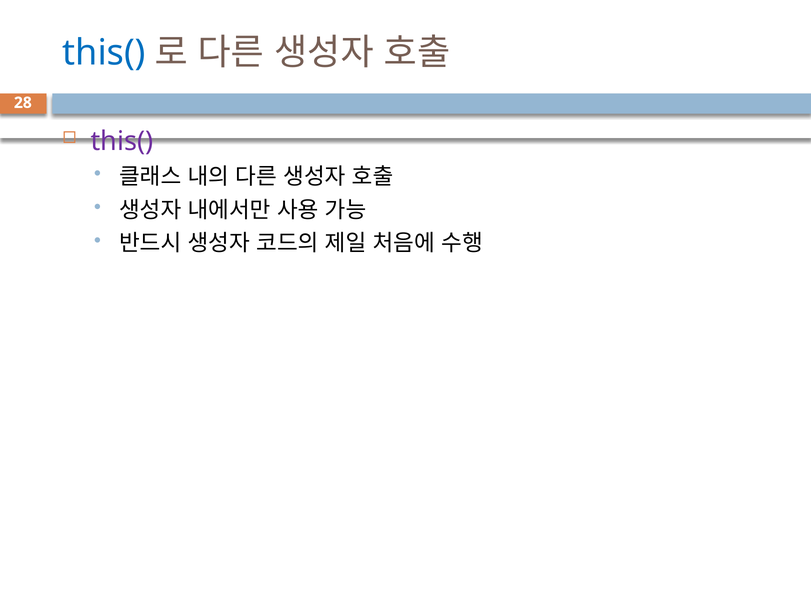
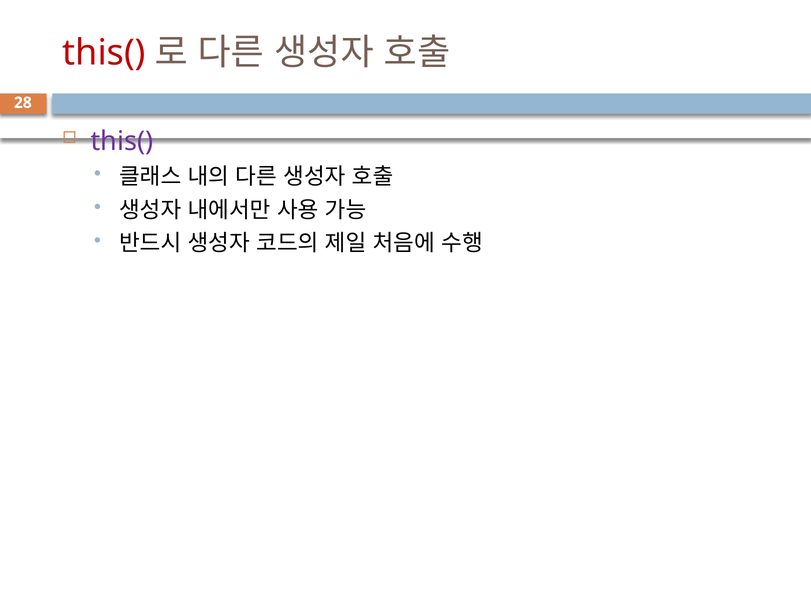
this( at (104, 53) colour: blue -> red
